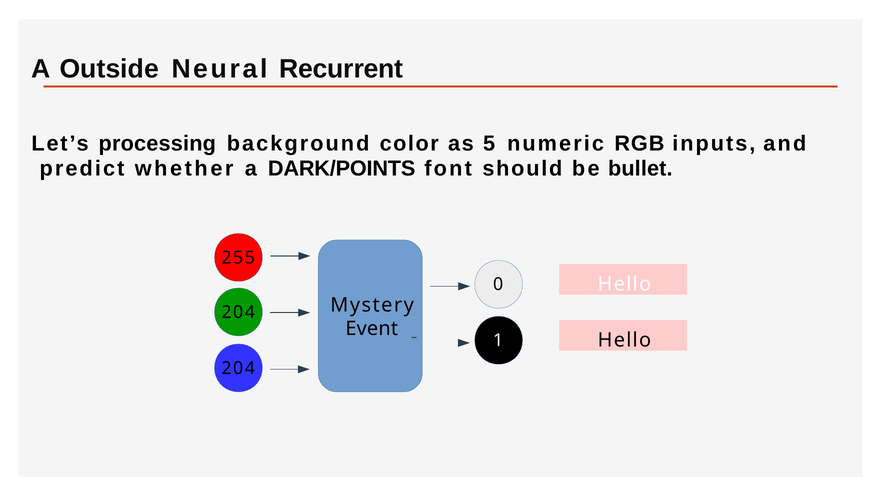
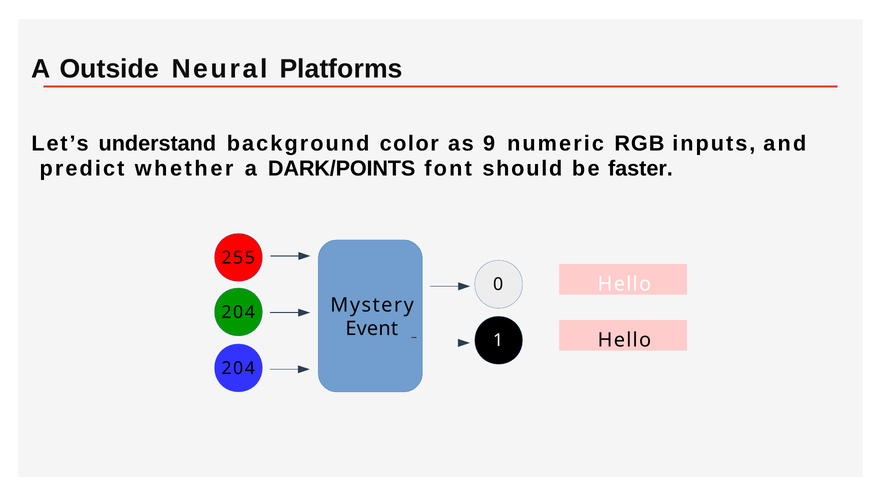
Recurrent: Recurrent -> Platforms
processing: processing -> understand
5: 5 -> 9
bullet: bullet -> faster
